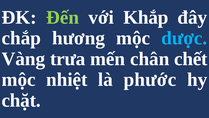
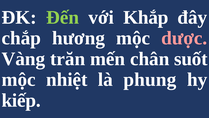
dược colour: light blue -> pink
trưa: trưa -> trăn
chết: chết -> suốt
phước: phước -> phung
chặt: chặt -> kiếp
